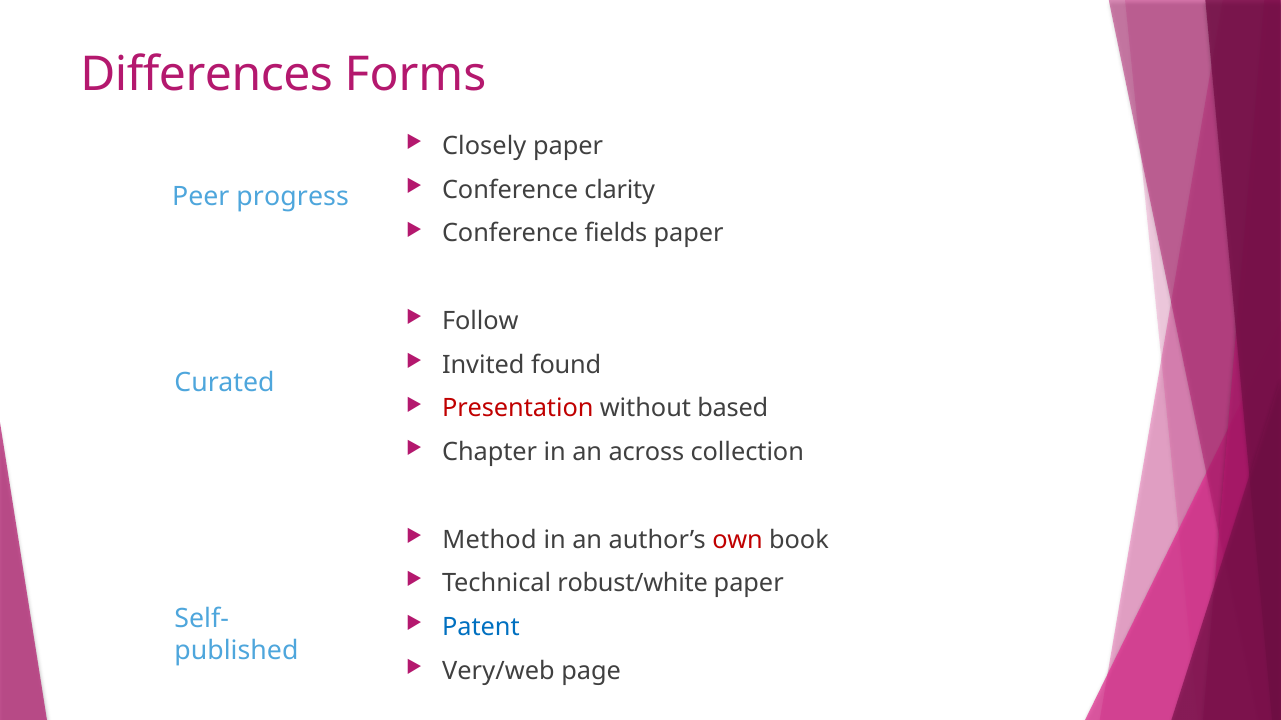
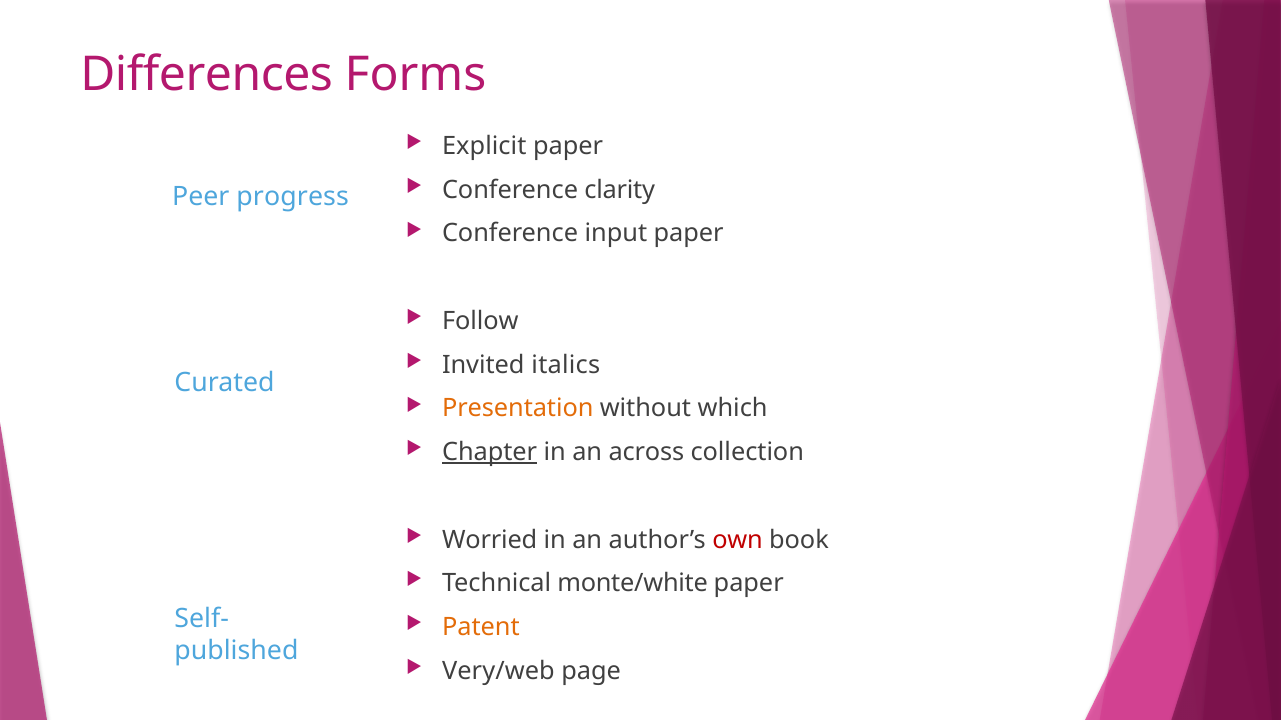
Closely: Closely -> Explicit
fields: fields -> input
found: found -> italics
Presentation colour: red -> orange
based: based -> which
Chapter underline: none -> present
Method: Method -> Worried
robust/white: robust/white -> monte/white
Patent colour: blue -> orange
